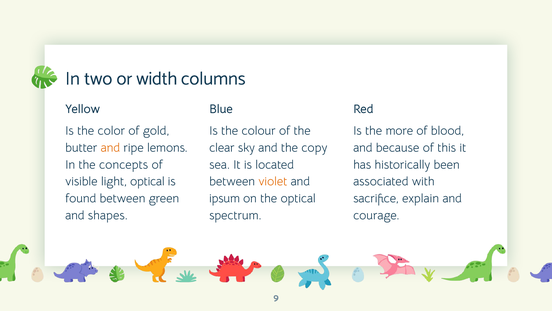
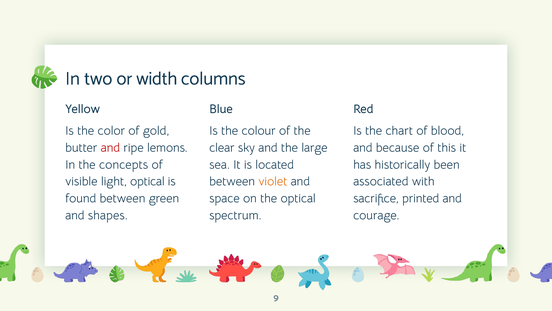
more: more -> chart
and at (110, 147) colour: orange -> red
copy: copy -> large
ipsum: ipsum -> space
explain: explain -> printed
